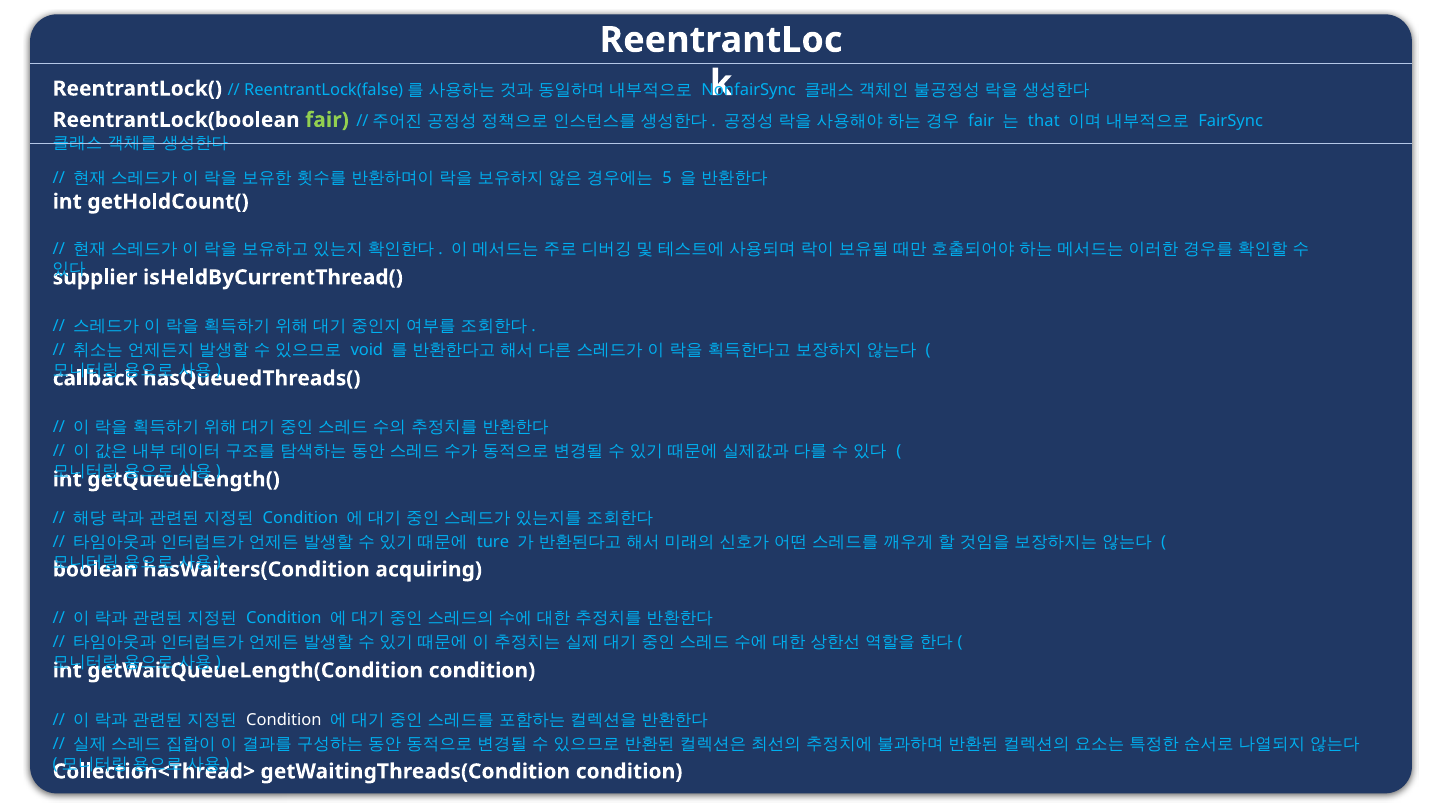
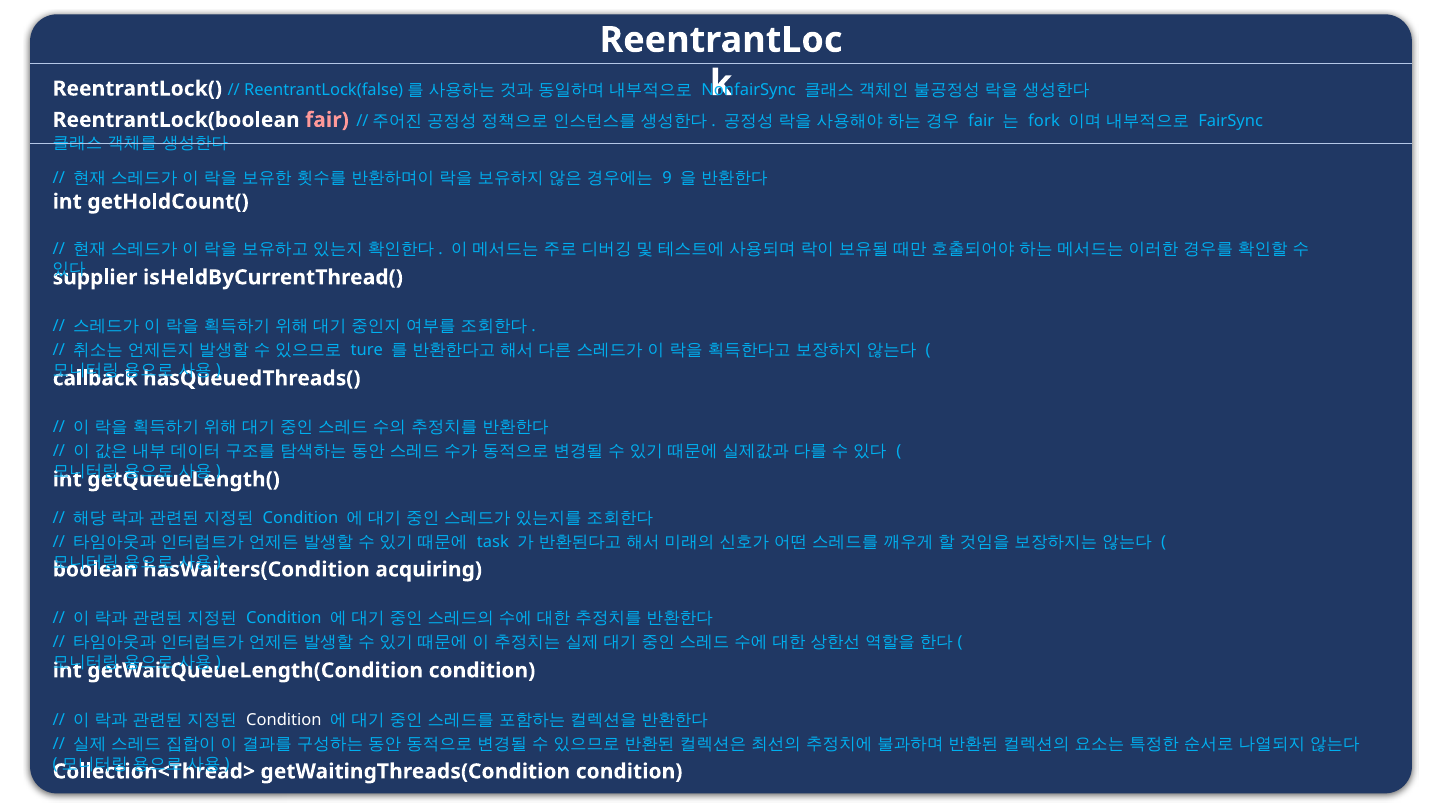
fair at (327, 120) colour: light green -> pink
that: that -> fork
5: 5 -> 9
void: void -> ture
ture: ture -> task
